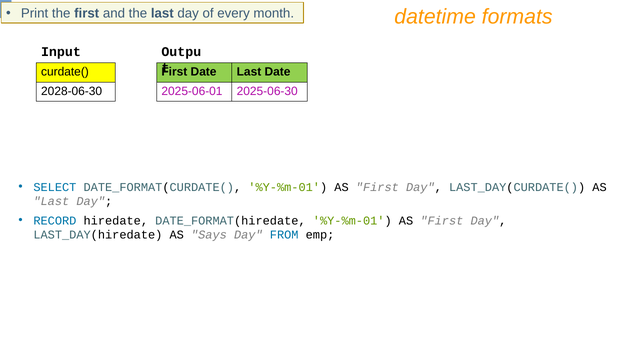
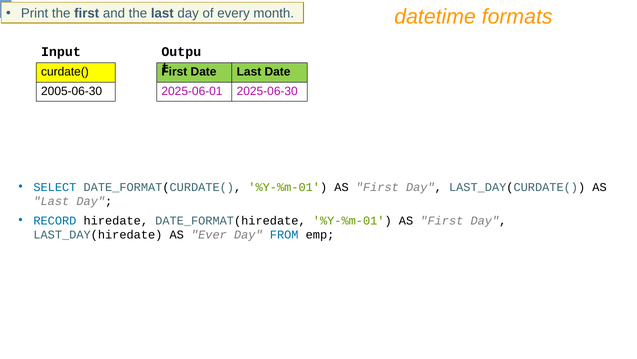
2028-06-30: 2028-06-30 -> 2005-06-30
Says: Says -> Ever
